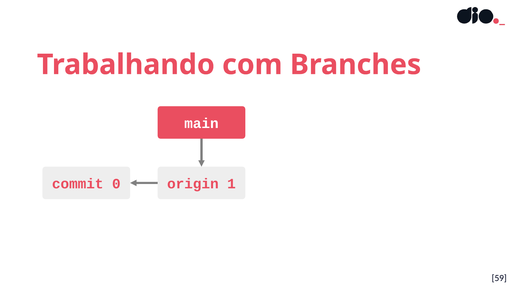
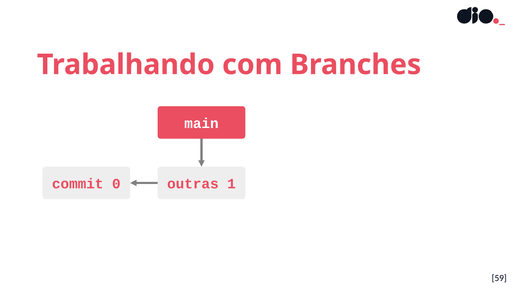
origin: origin -> outras
